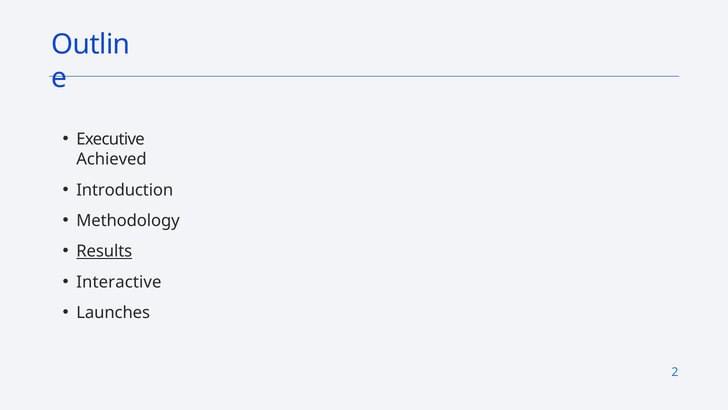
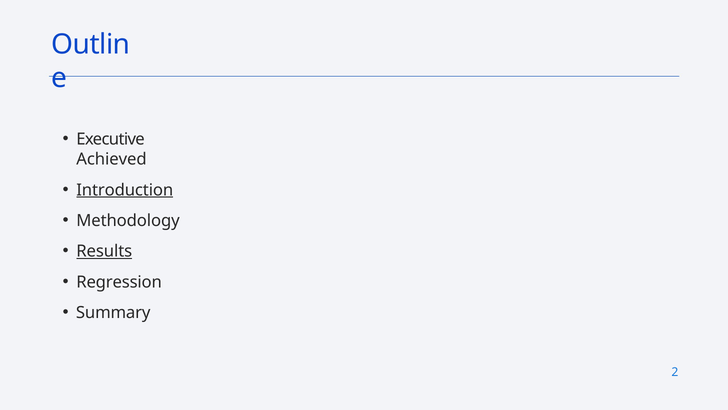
Introduction underline: none -> present
Interactive: Interactive -> Regression
Launches: Launches -> Summary
